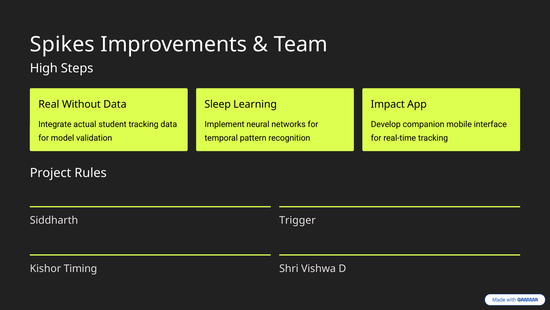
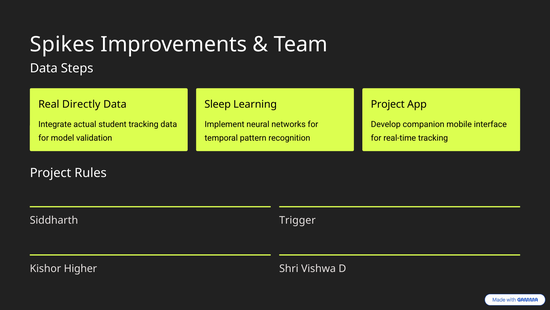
High at (44, 68): High -> Data
Without: Without -> Directly
Impact at (388, 104): Impact -> Project
Timing: Timing -> Higher
